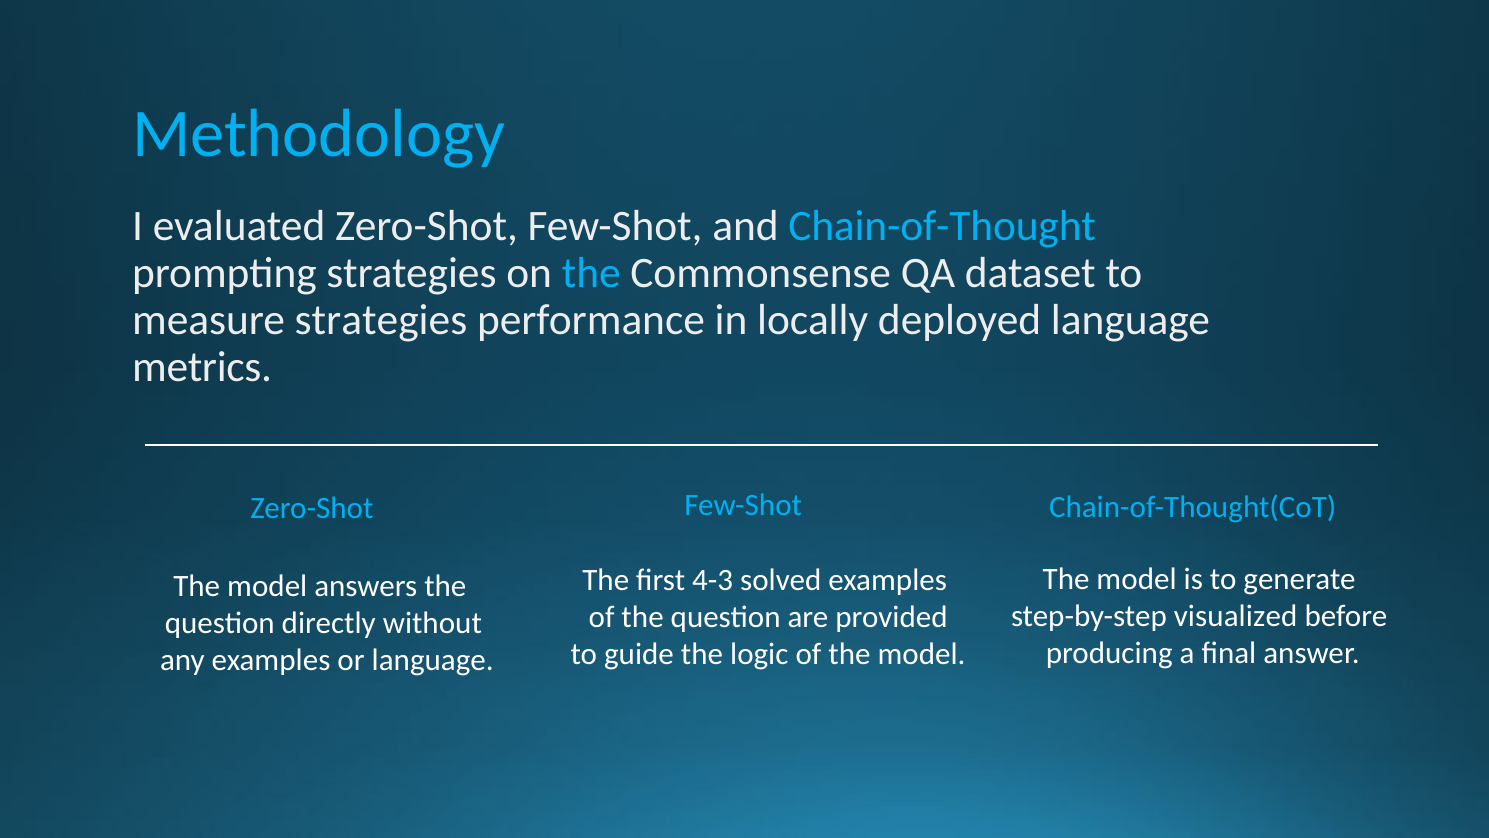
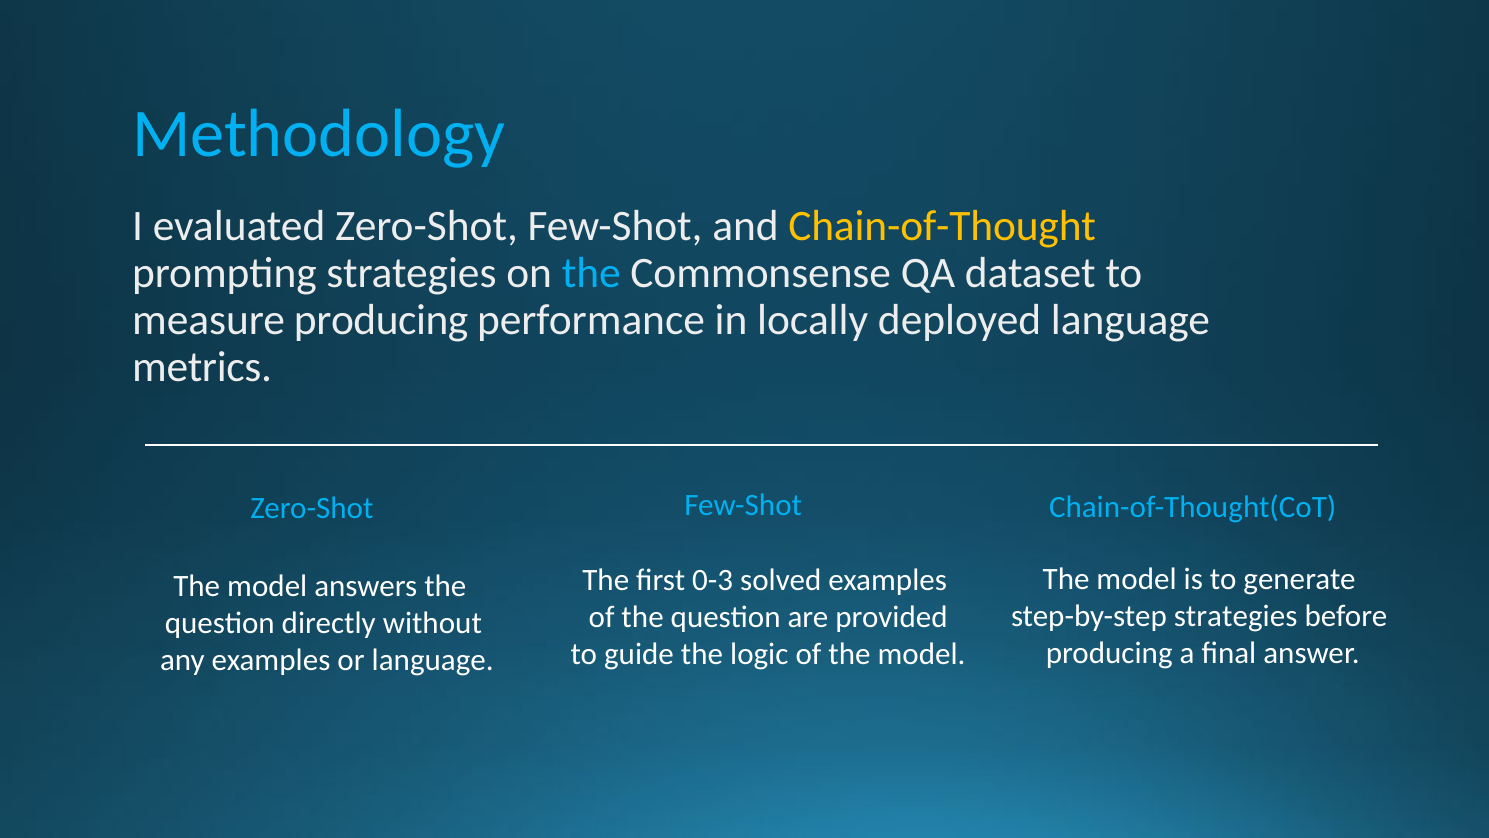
Chain-of-Thought colour: light blue -> yellow
measure strategies: strategies -> producing
4-3: 4-3 -> 0-3
step-by-step visualized: visualized -> strategies
